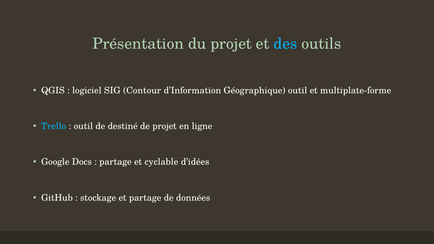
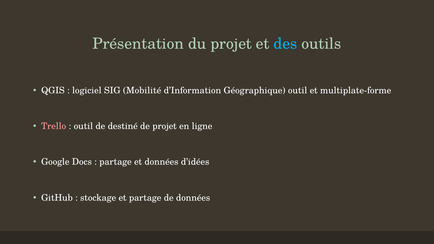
Contour: Contour -> Mobilité
Trello colour: light blue -> pink
et cyclable: cyclable -> données
